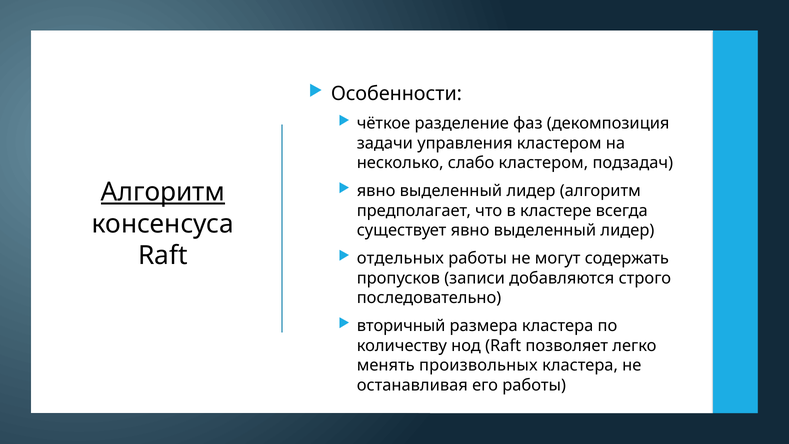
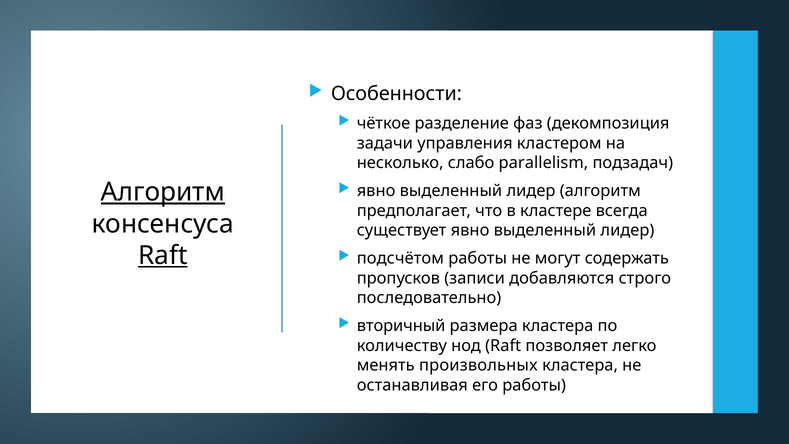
слабо кластером: кластером -> parallelism
Raft at (163, 255) underline: none -> present
отдельных: отдельных -> подсчётом
